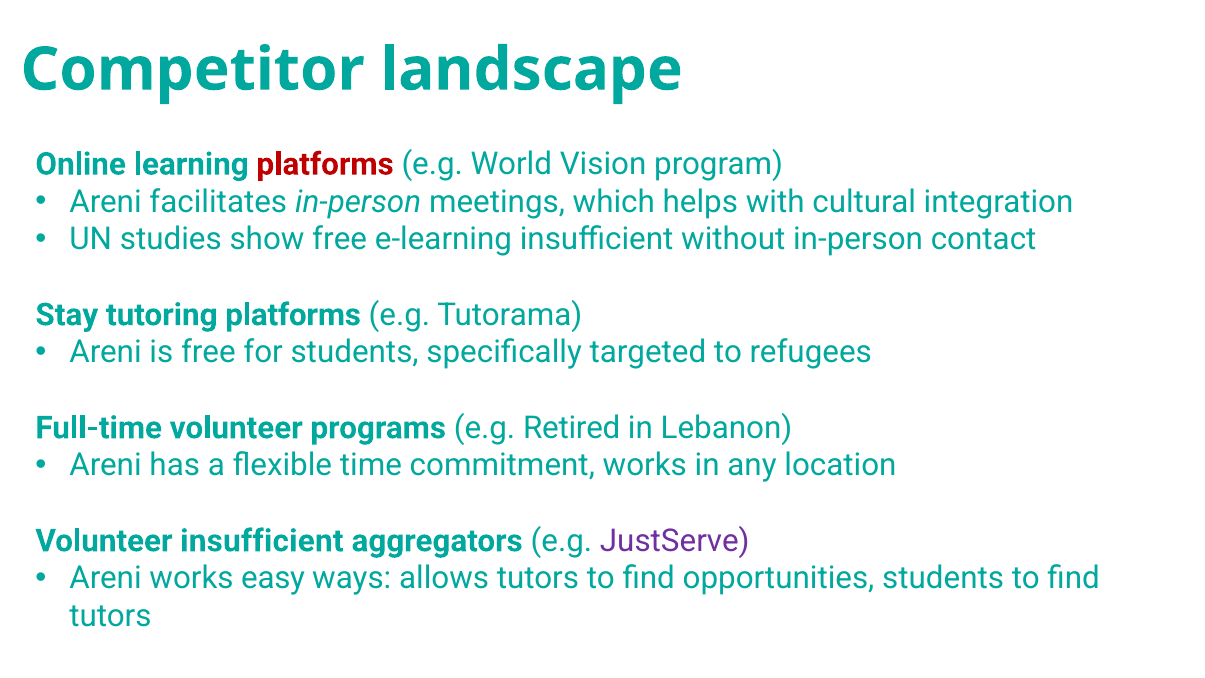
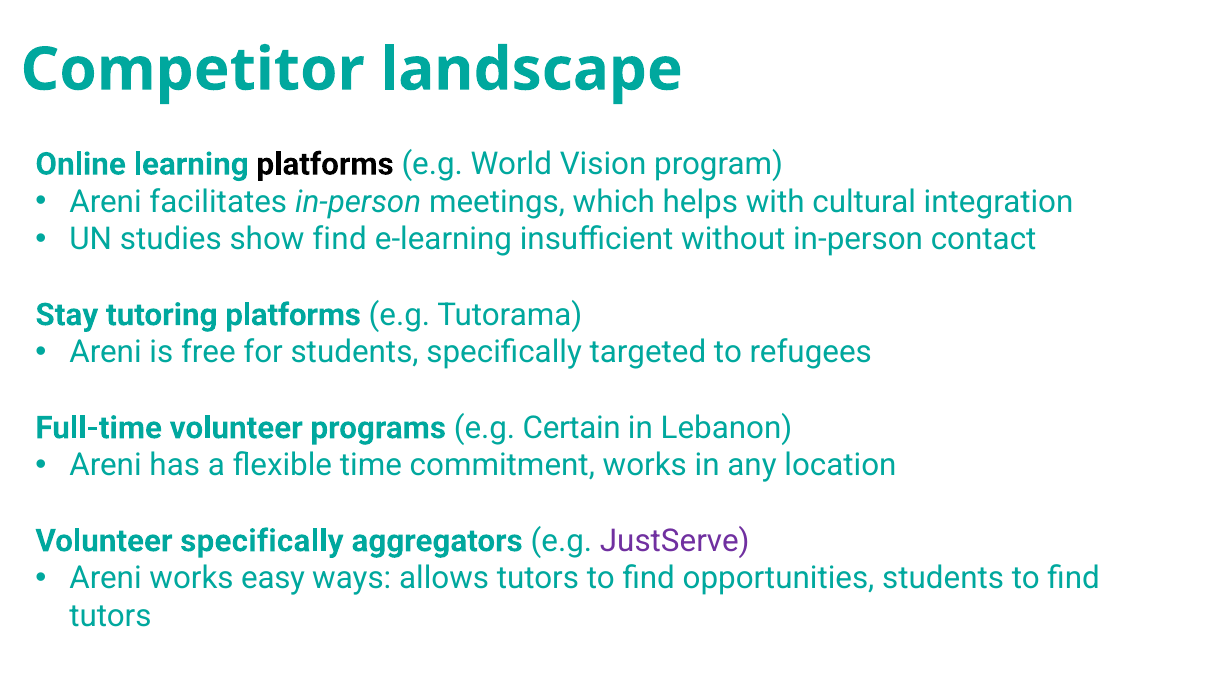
platforms at (325, 164) colour: red -> black
show free: free -> find
Retired: Retired -> Certain
Volunteer insufficient: insufficient -> specifically
